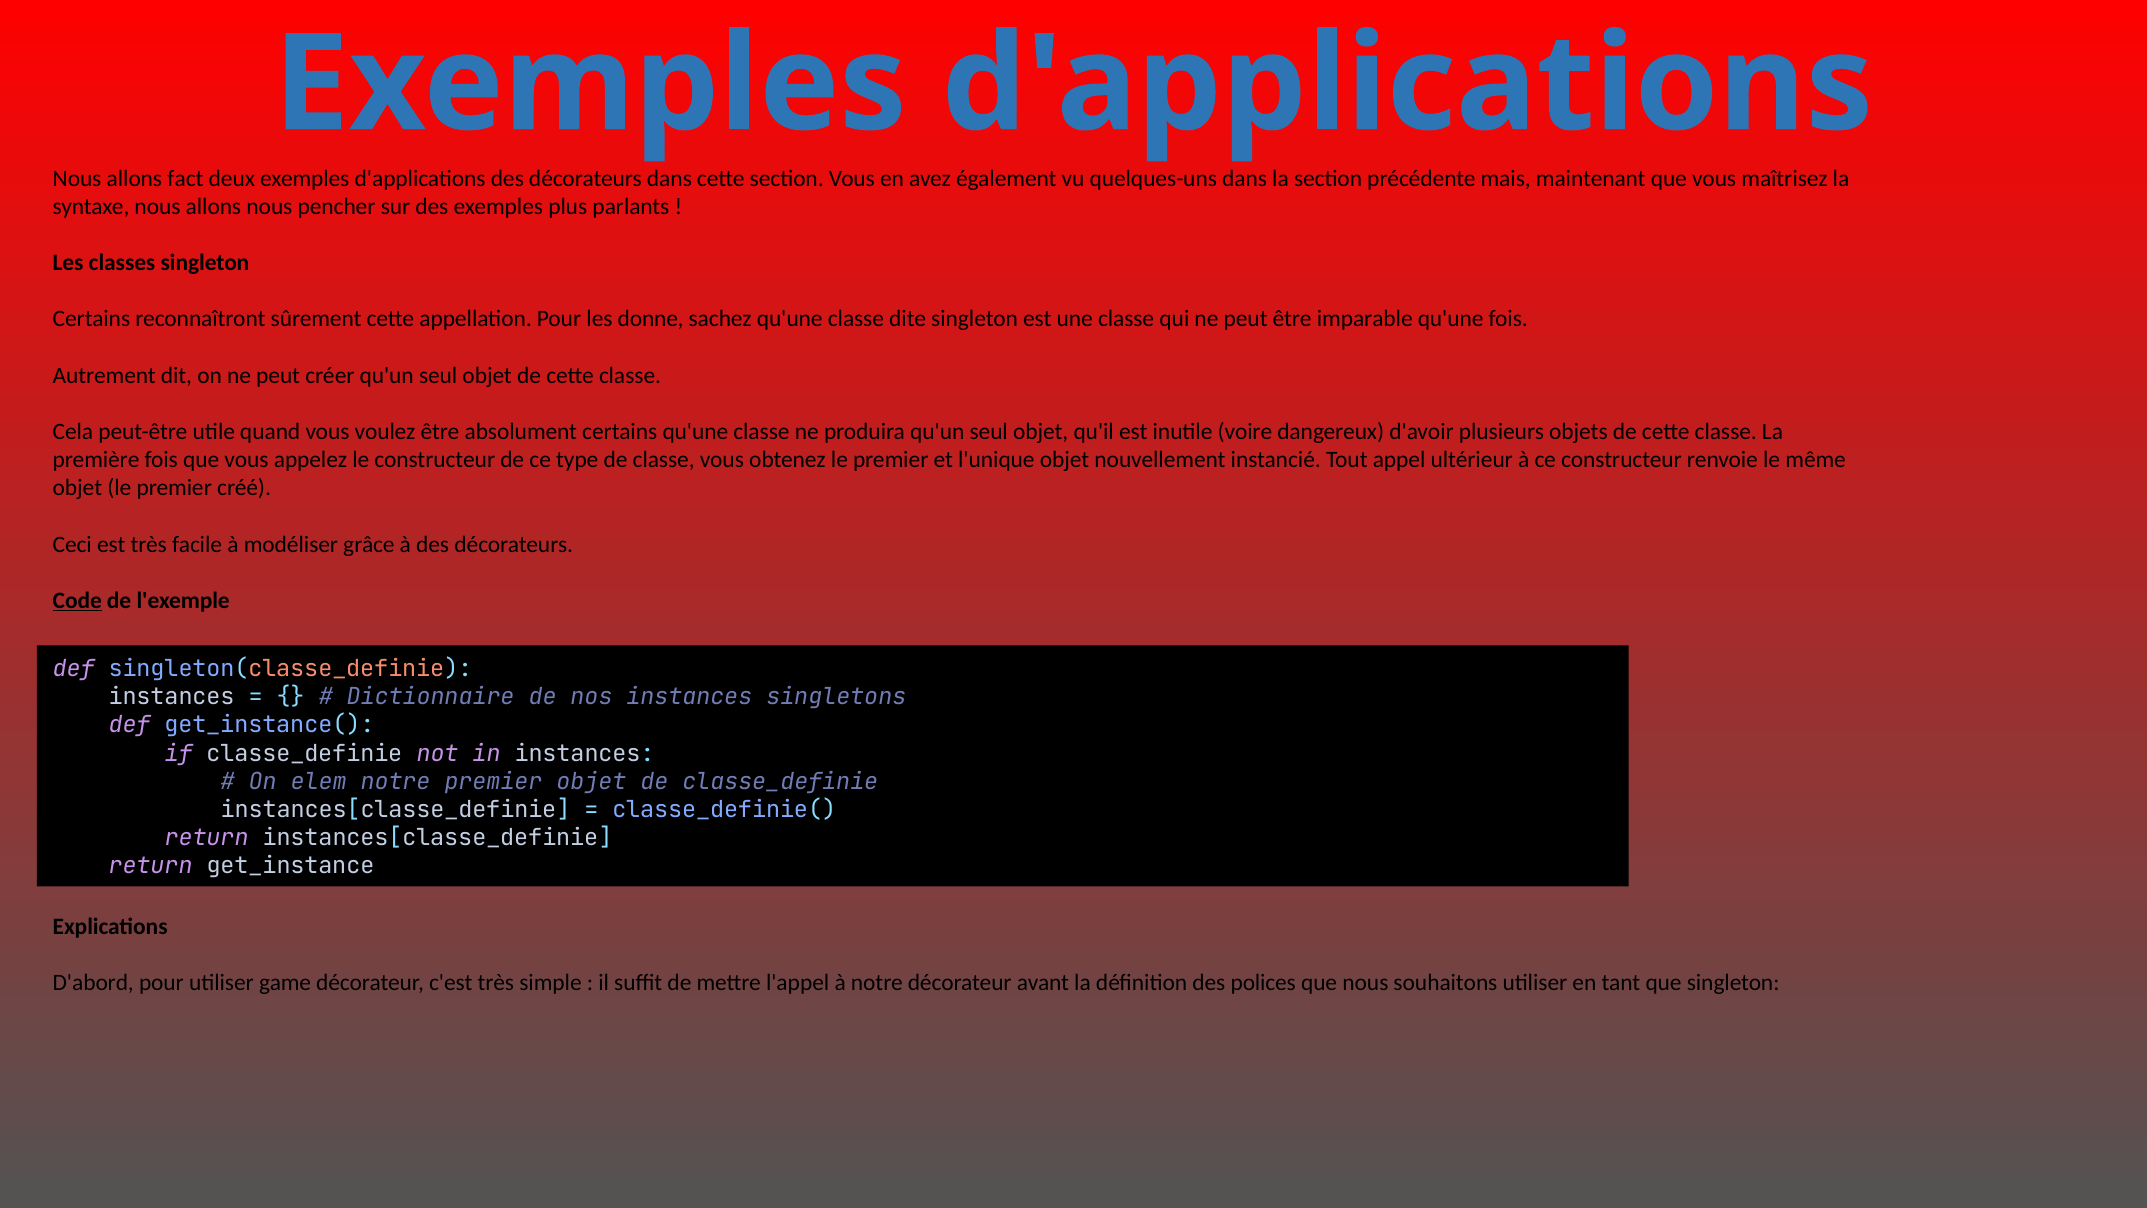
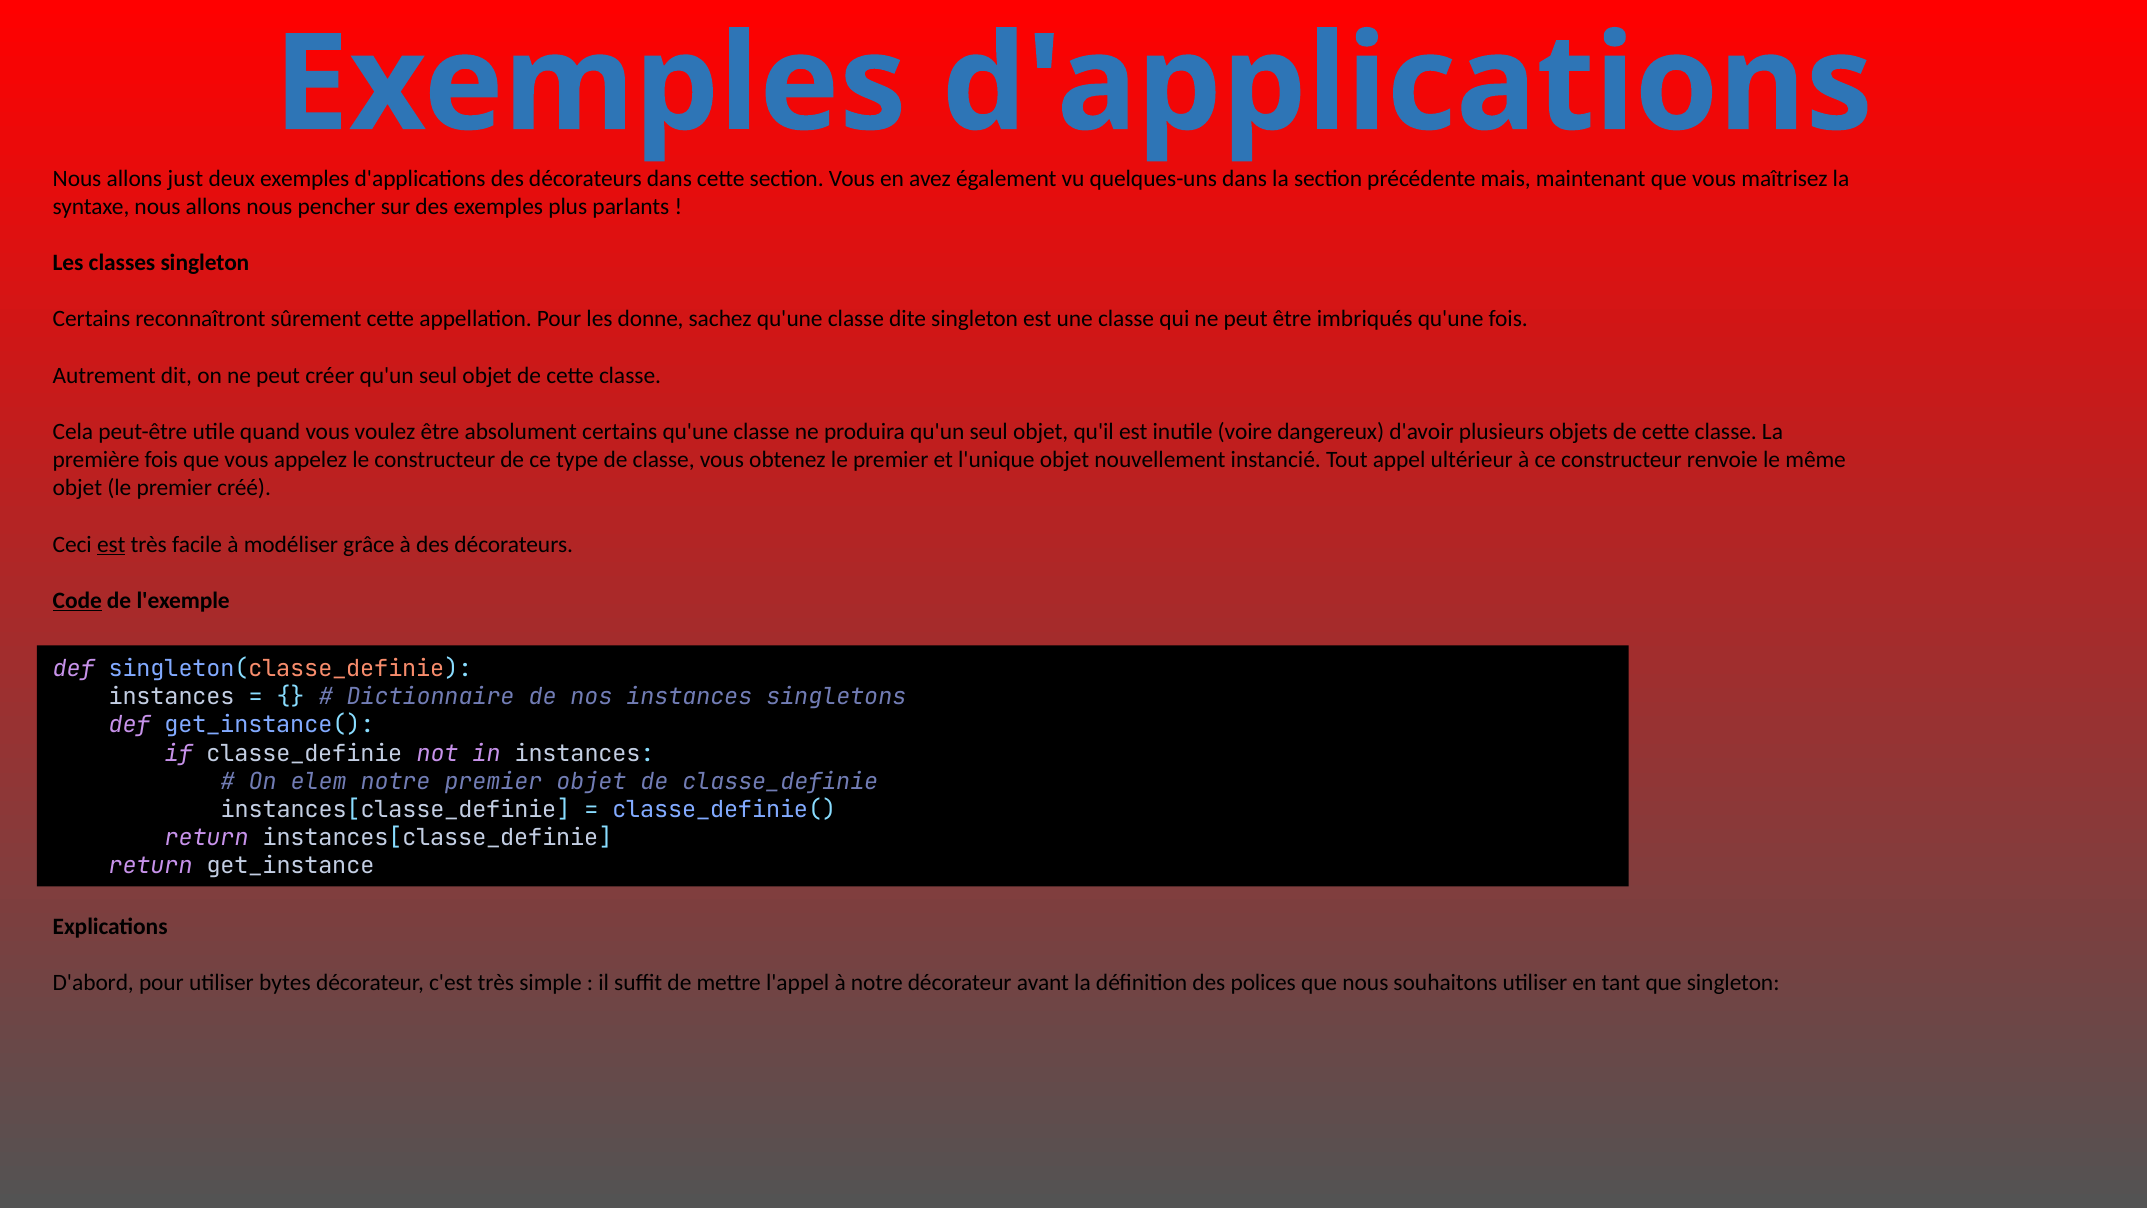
fact: fact -> just
imparable: imparable -> imbriqués
est at (111, 544) underline: none -> present
game: game -> bytes
